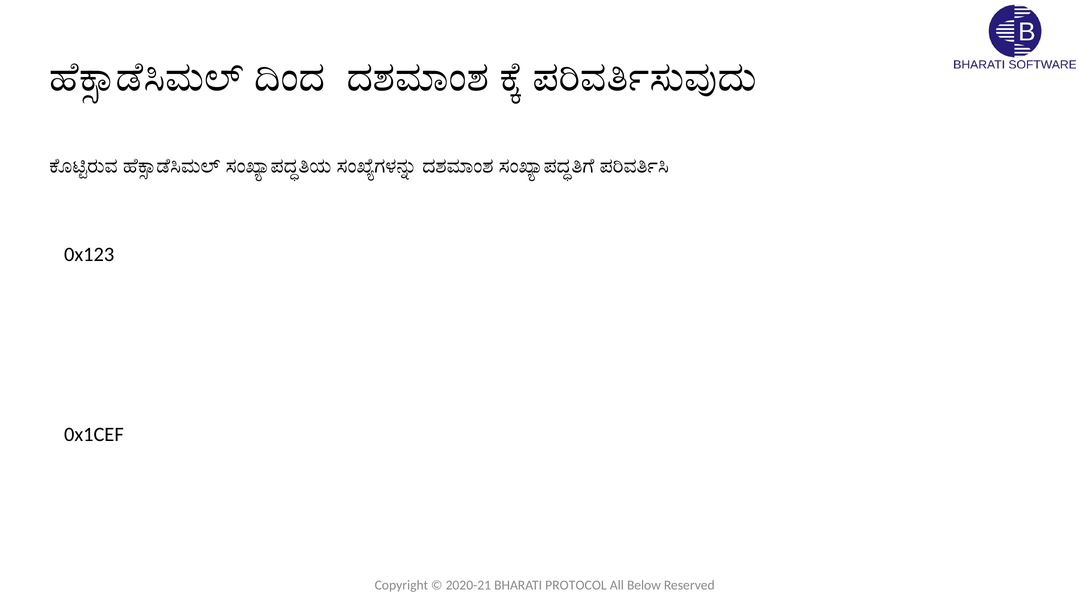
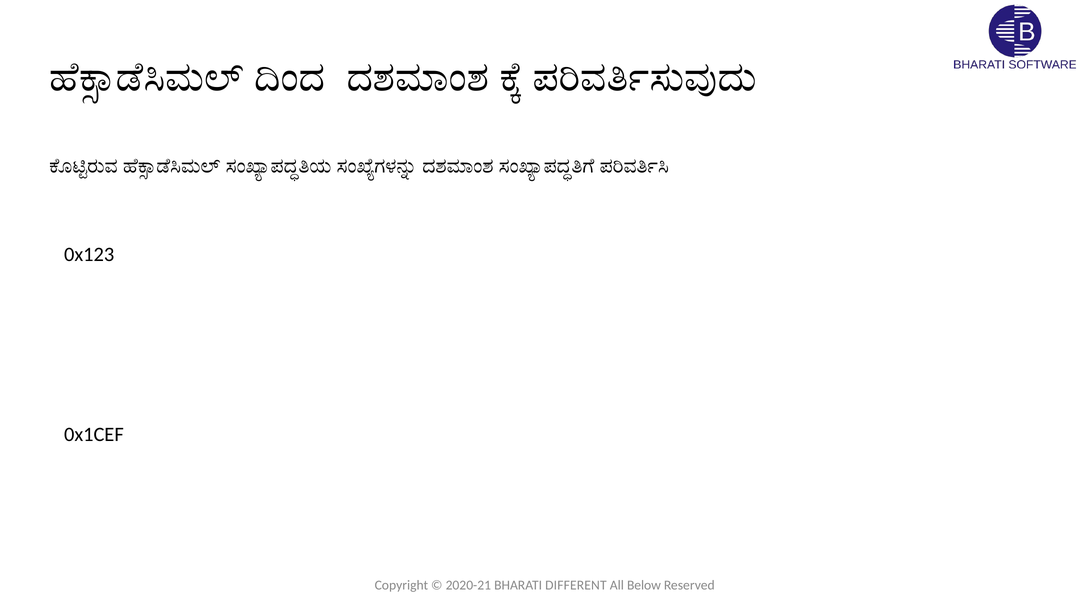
PROTOCOL: PROTOCOL -> DIFFERENT
